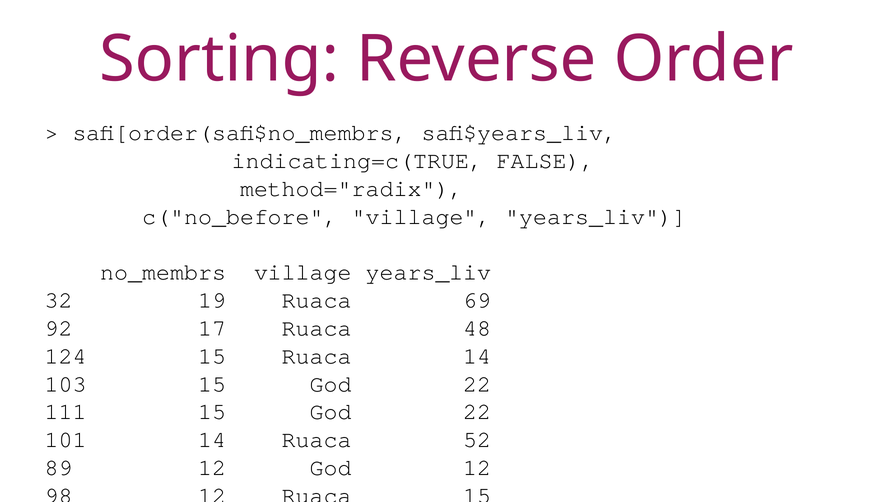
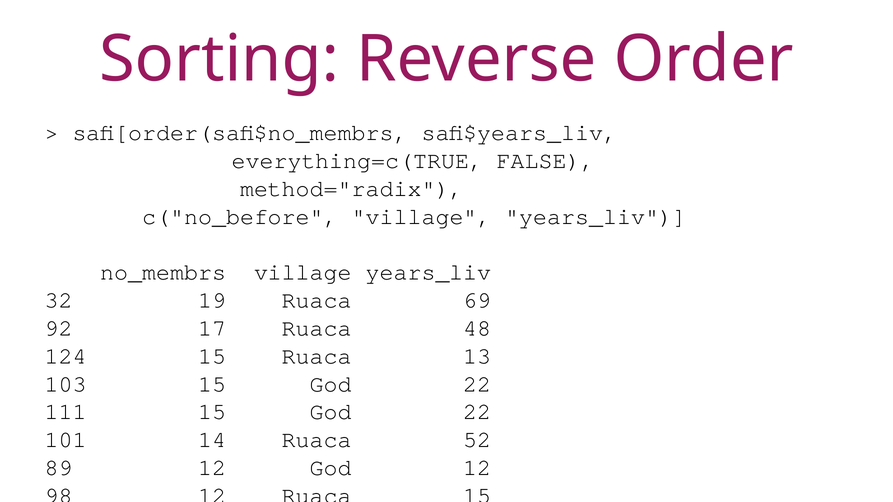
indicating=c(TRUE: indicating=c(TRUE -> everything=c(TRUE
Ruaca 14: 14 -> 13
